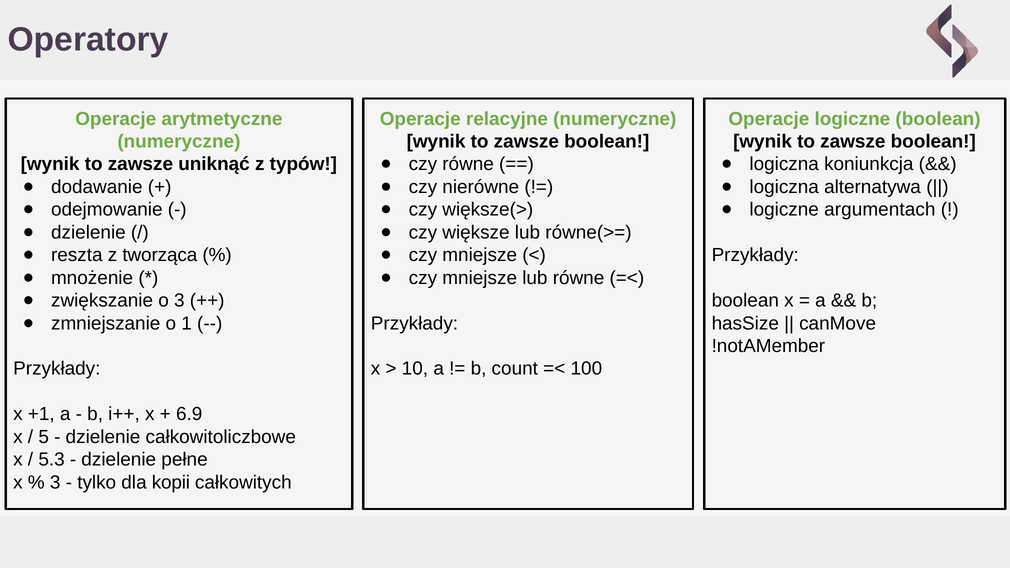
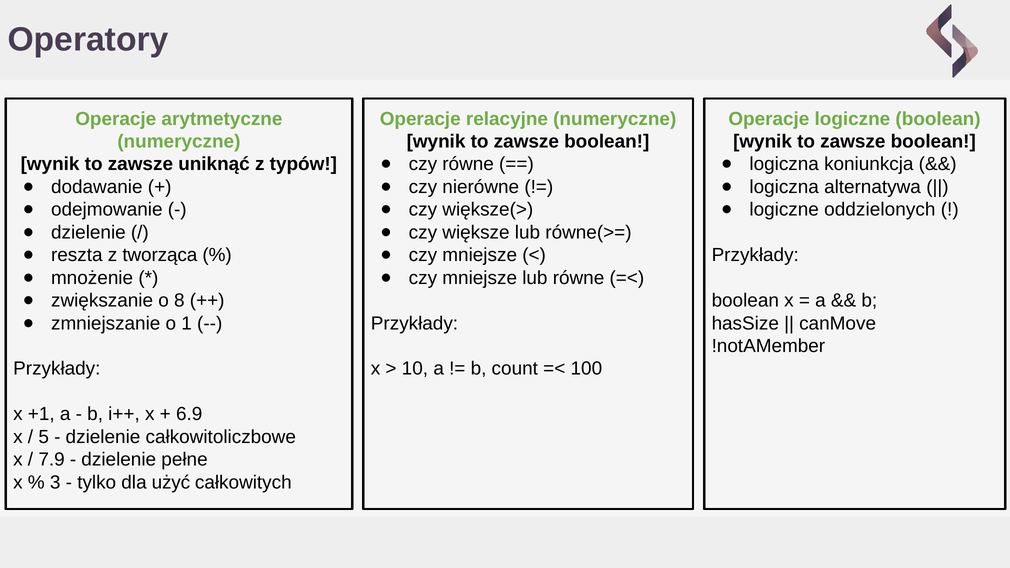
argumentach: argumentach -> oddzielonych
o 3: 3 -> 8
5.3: 5.3 -> 7.9
kopii: kopii -> użyć
